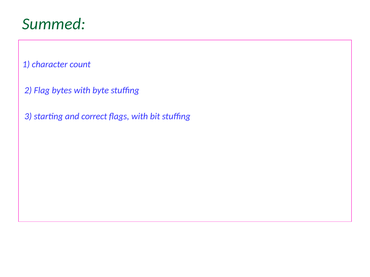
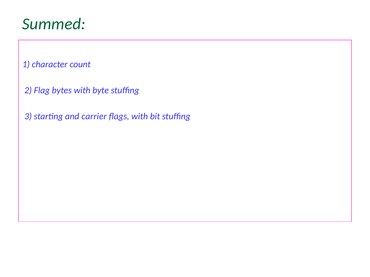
correct: correct -> carrier
